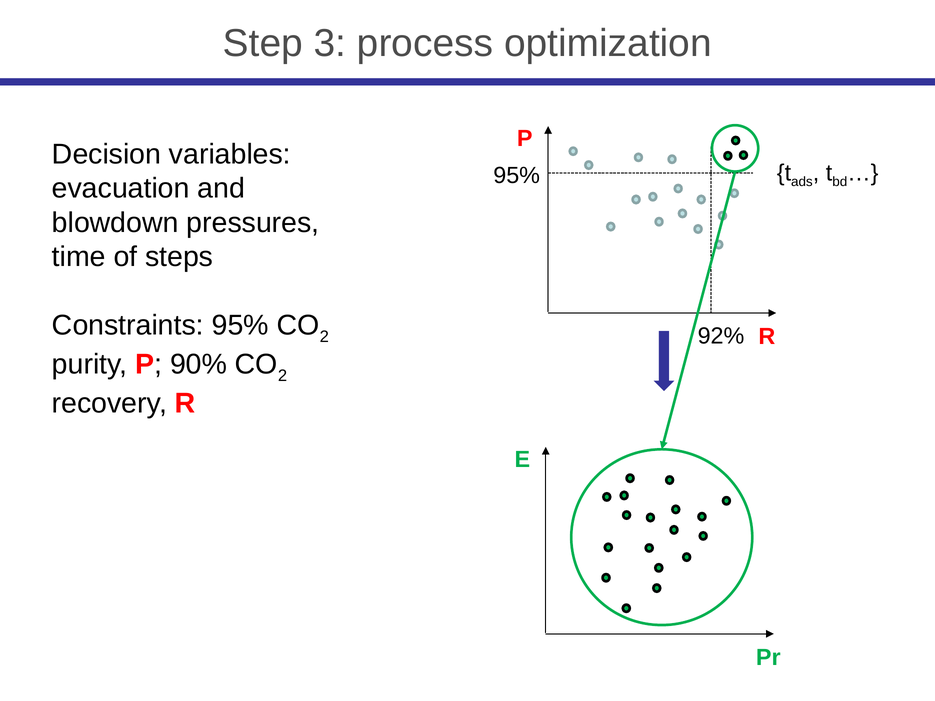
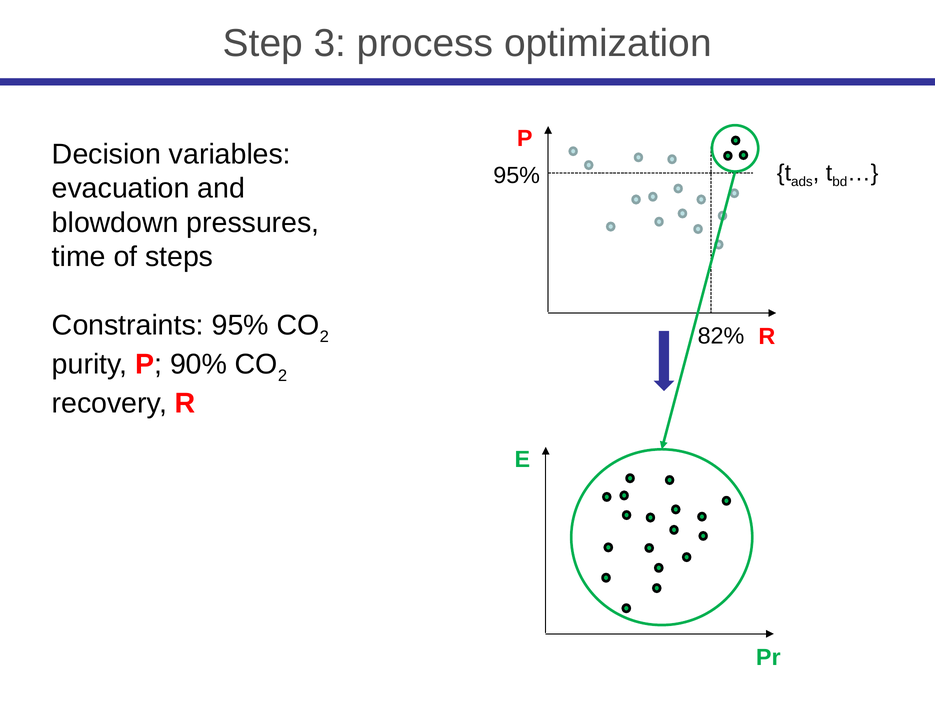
92%: 92% -> 82%
